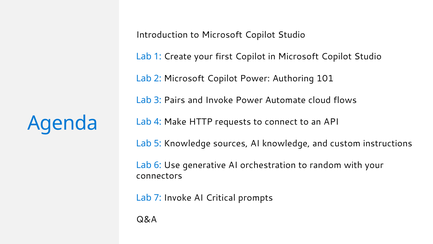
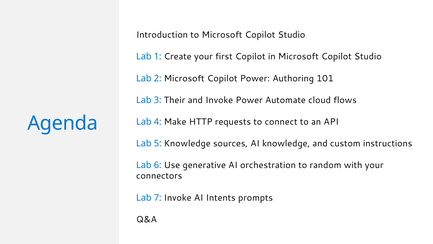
Pairs: Pairs -> Their
Critical: Critical -> Intents
